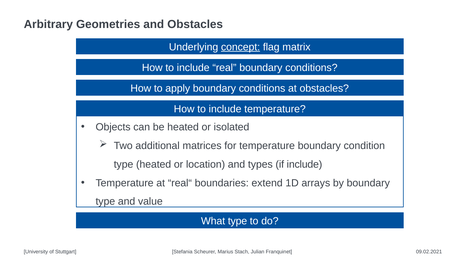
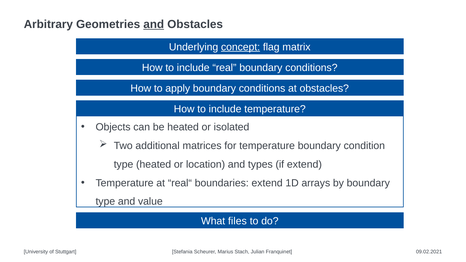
and at (154, 24) underline: none -> present
if include: include -> extend
What type: type -> files
